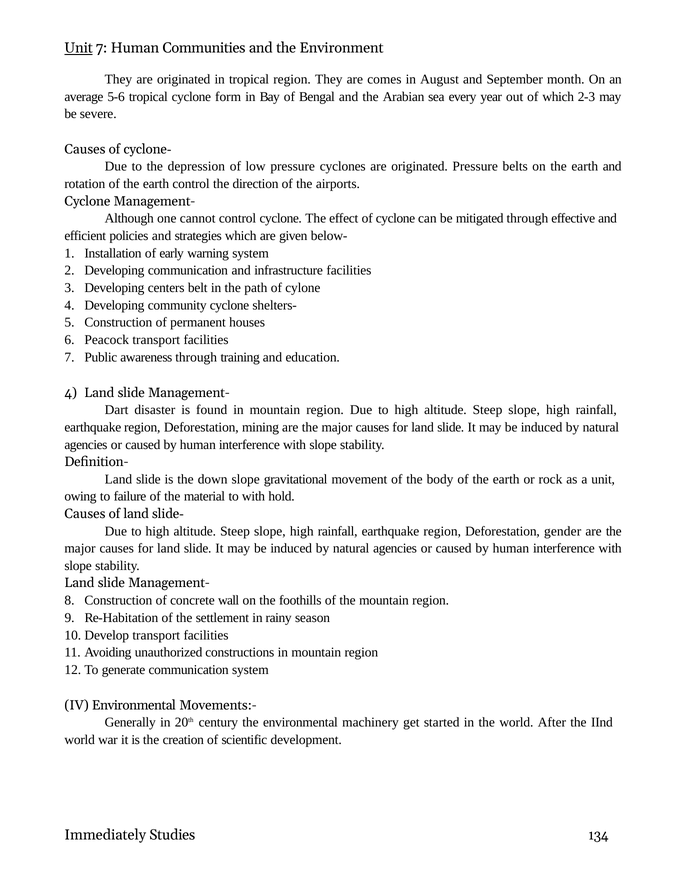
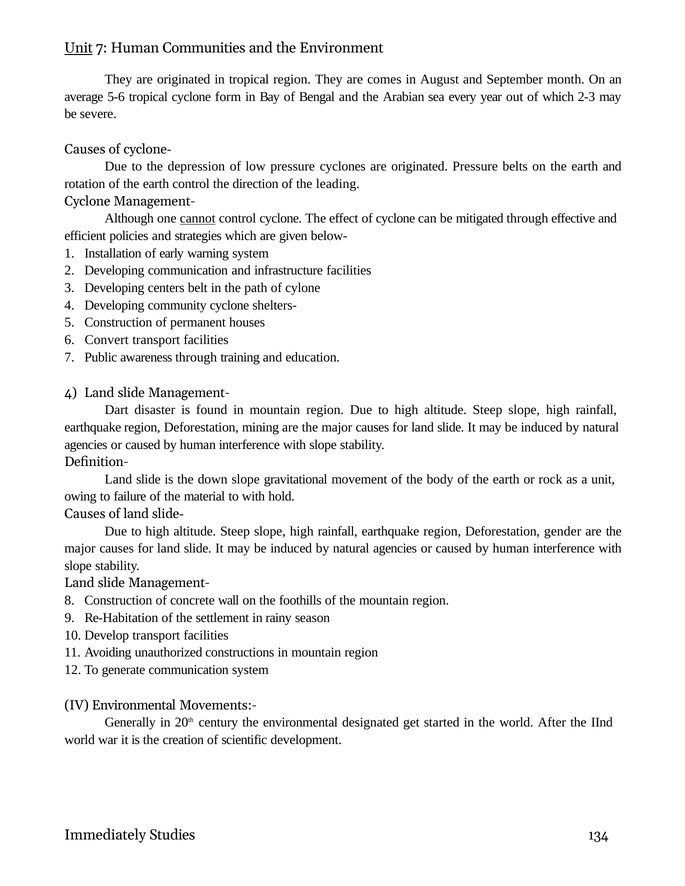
airports: airports -> leading
cannot underline: none -> present
Peacock: Peacock -> Convert
machinery: machinery -> designated
